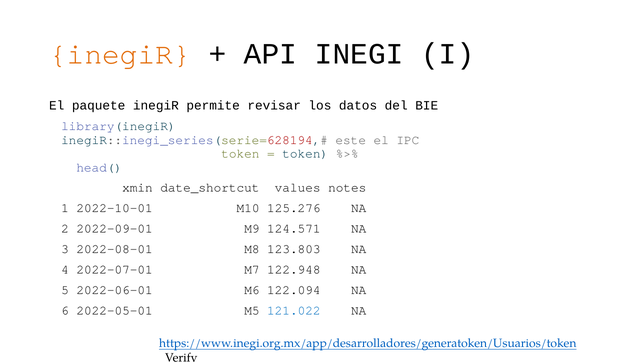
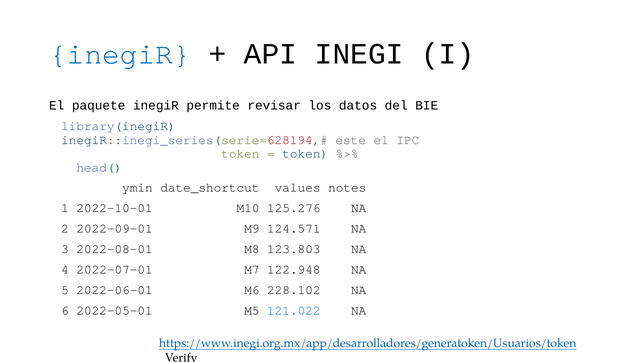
inegiR at (120, 54) colour: orange -> blue
xmin: xmin -> ymin
122.094: 122.094 -> 228.102
